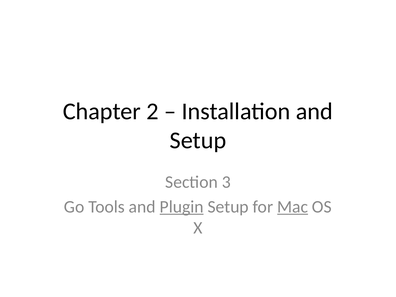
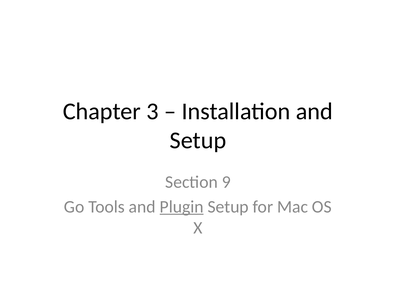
2: 2 -> 3
3: 3 -> 9
Mac underline: present -> none
